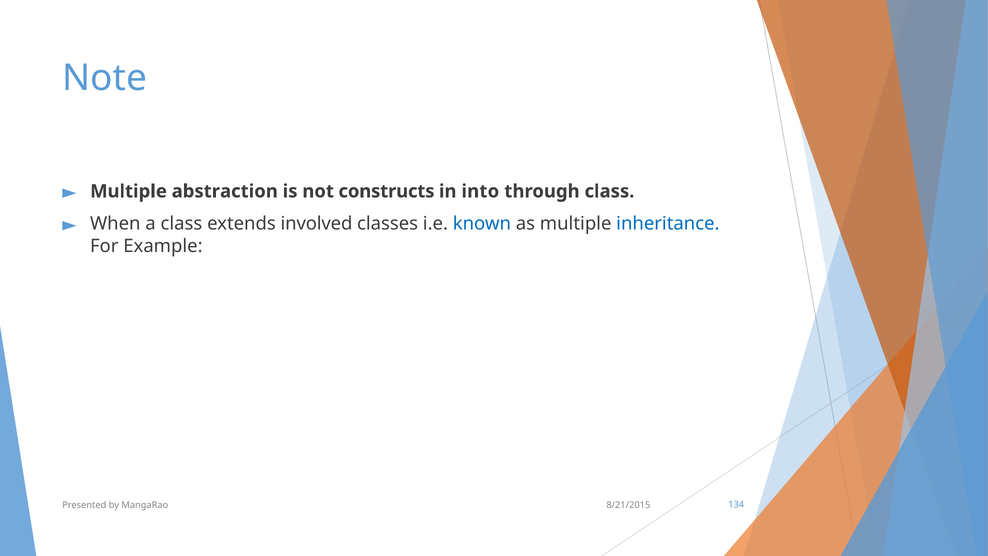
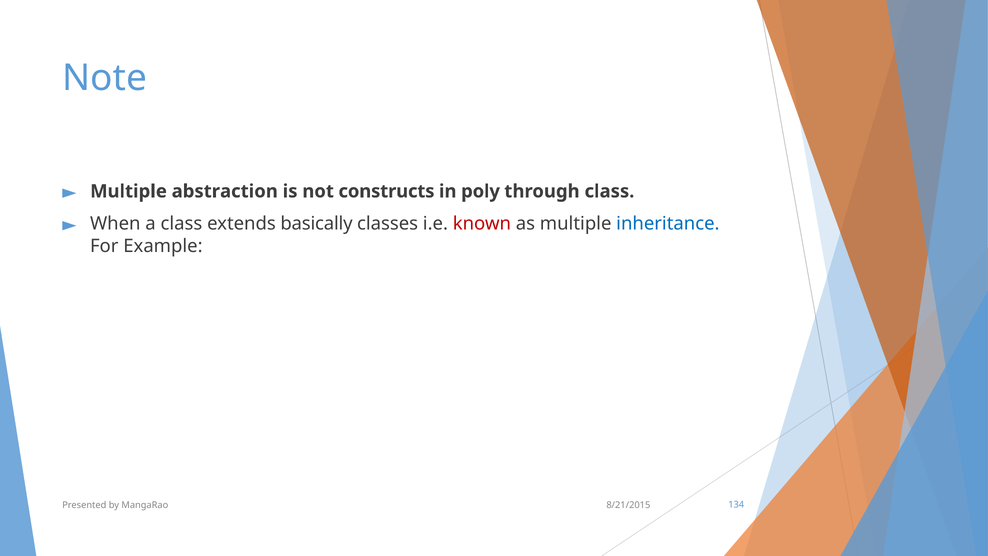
into: into -> poly
involved: involved -> basically
known colour: blue -> red
